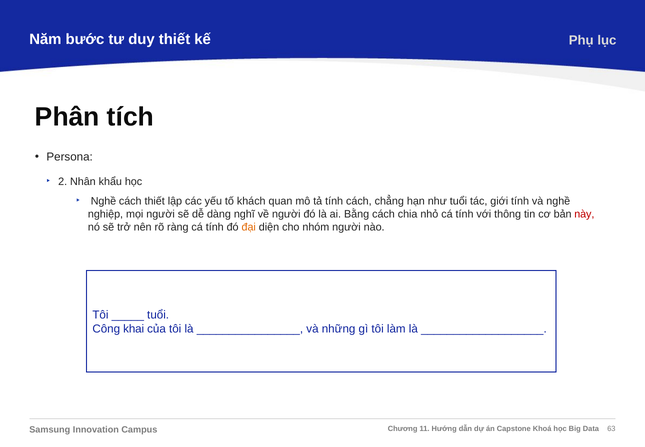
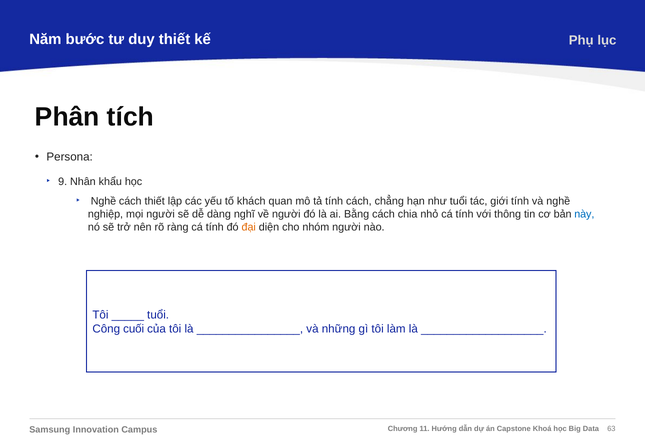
2: 2 -> 9
này colour: red -> blue
khai: khai -> cuối
